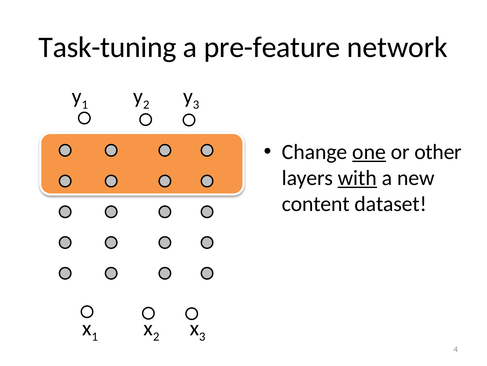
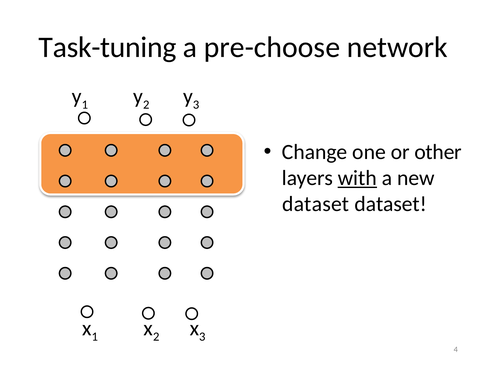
pre-feature: pre-feature -> pre-choose
one underline: present -> none
content at (316, 204): content -> dataset
